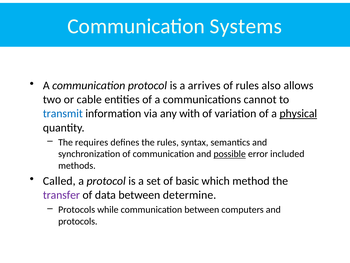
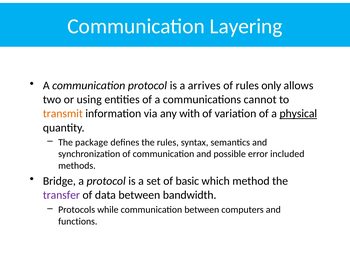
Systems: Systems -> Layering
also: also -> only
cable: cable -> using
transmit colour: blue -> orange
requires: requires -> package
possible underline: present -> none
Called: Called -> Bridge
determine: determine -> bandwidth
protocols at (78, 221): protocols -> functions
